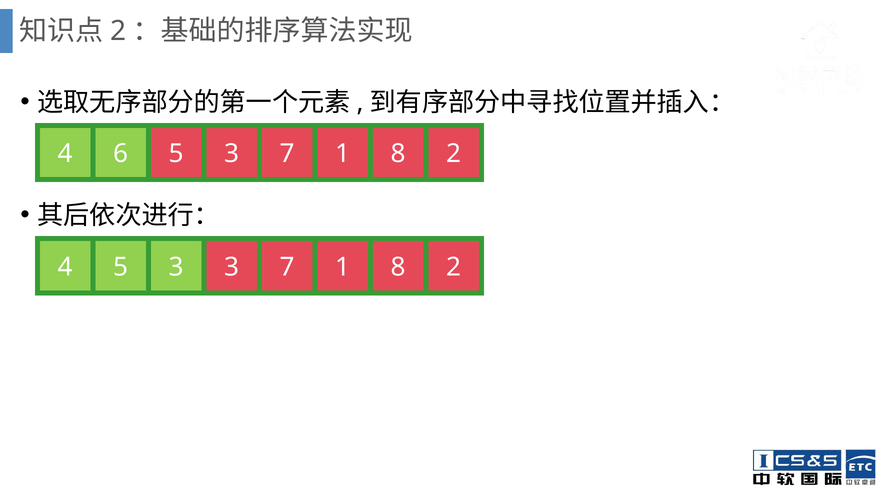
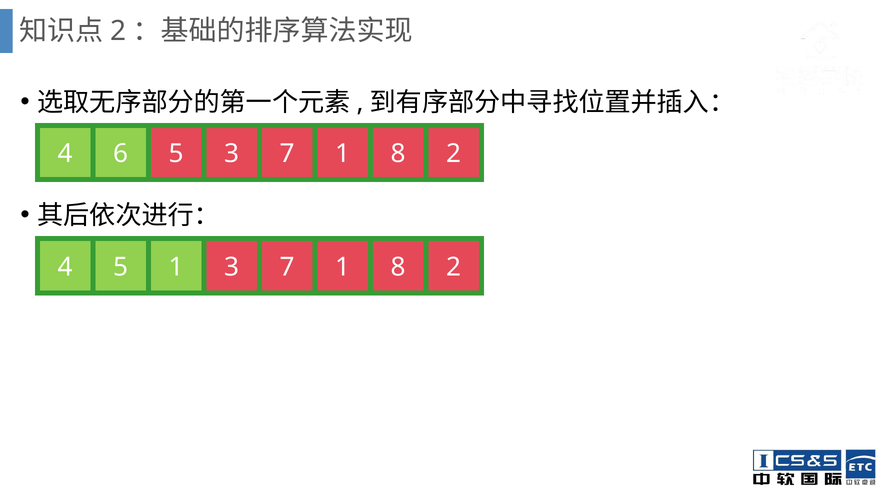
4 5 3: 3 -> 1
